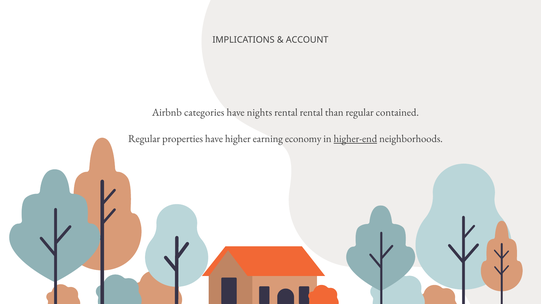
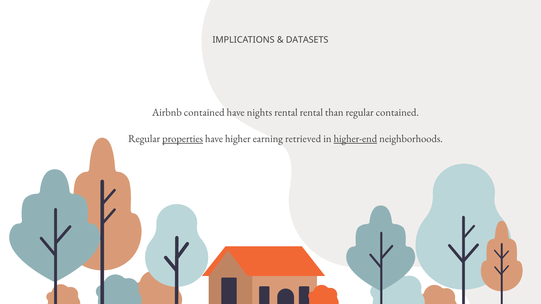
ACCOUNT: ACCOUNT -> DATASETS
Airbnb categories: categories -> contained
properties underline: none -> present
economy: economy -> retrieved
